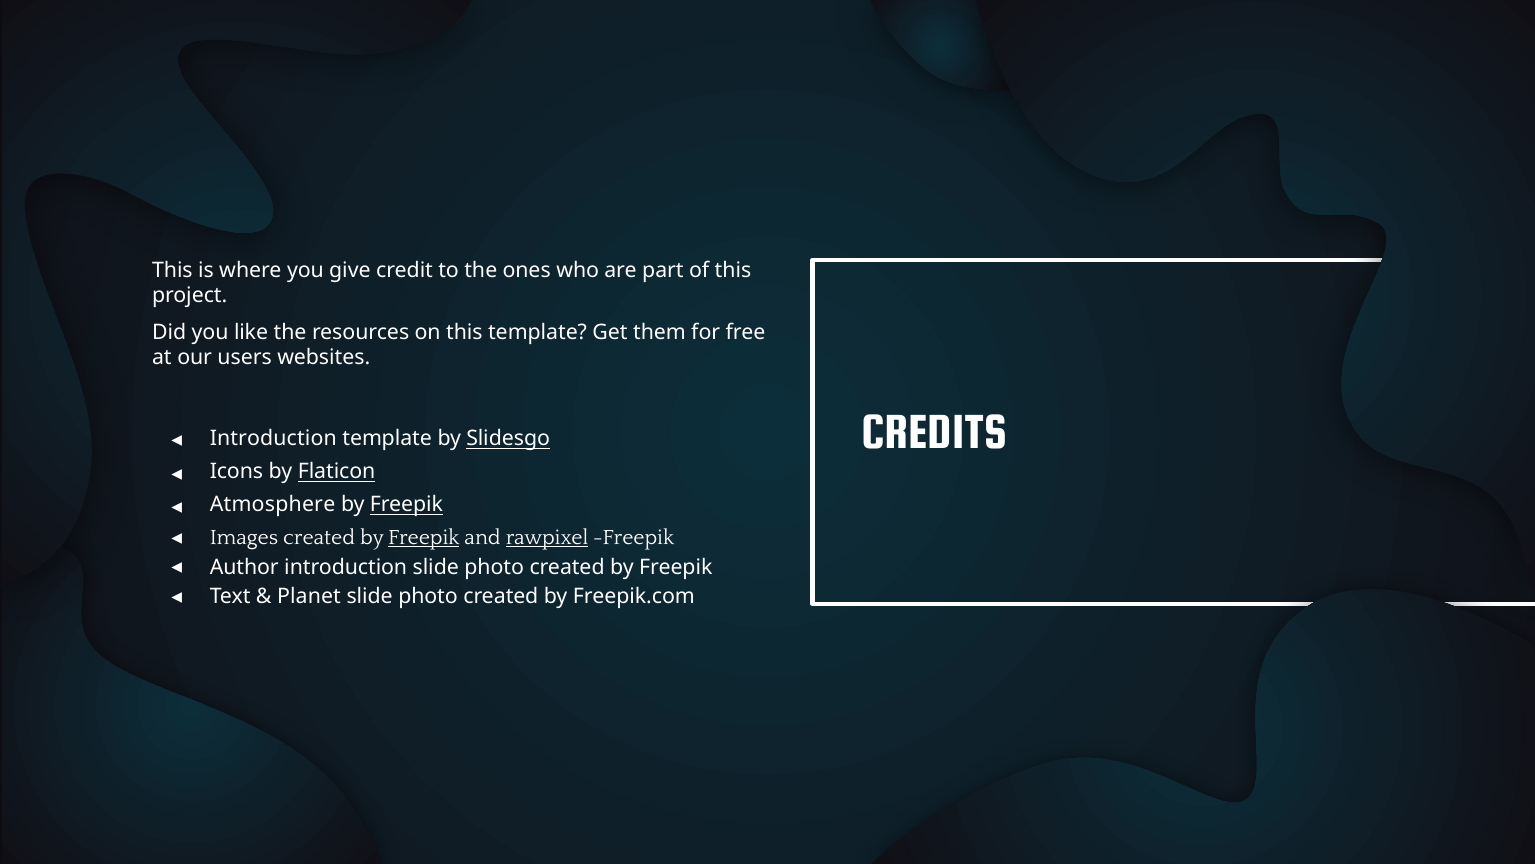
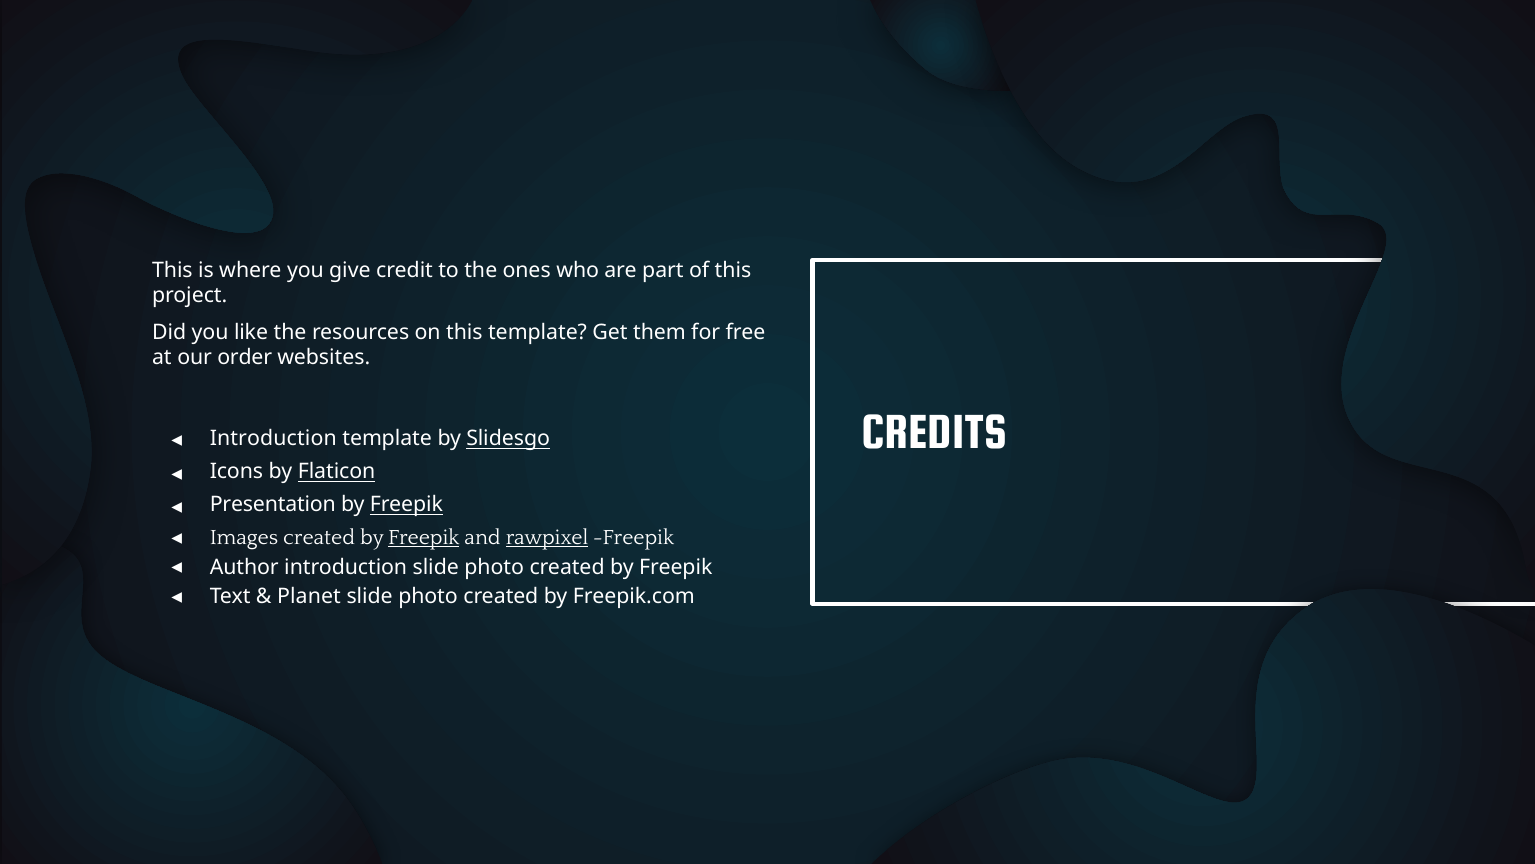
users: users -> order
Atmosphere: Atmosphere -> Presentation
